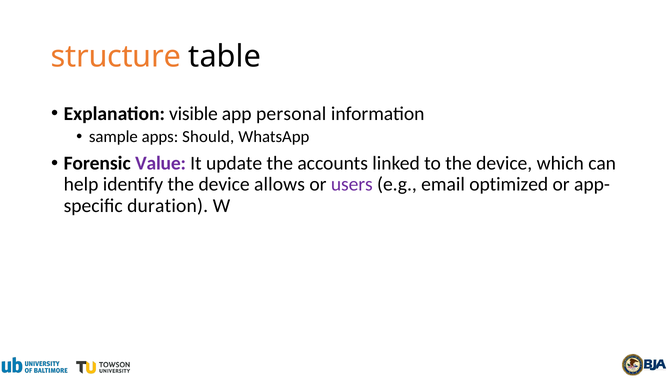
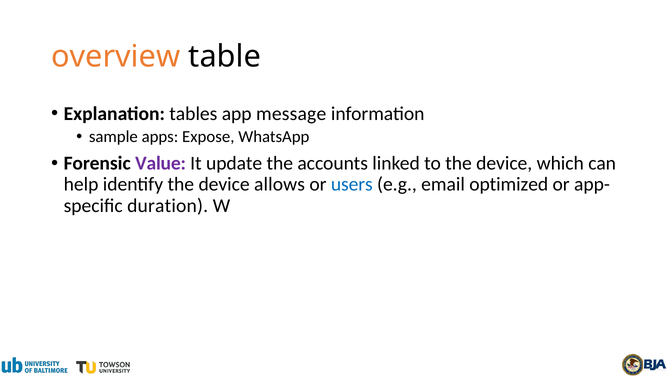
structure: structure -> overview
visible: visible -> tables
personal: personal -> message
Should: Should -> Expose
users colour: purple -> blue
